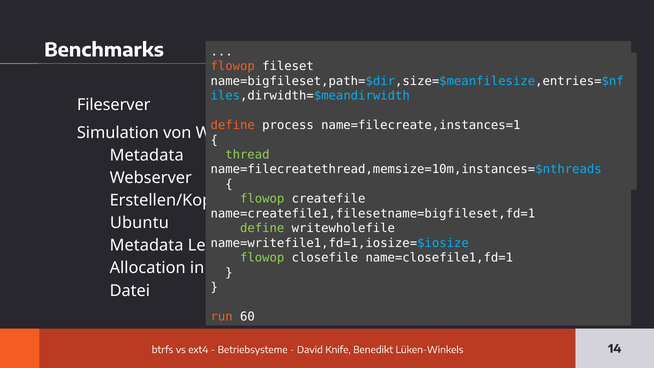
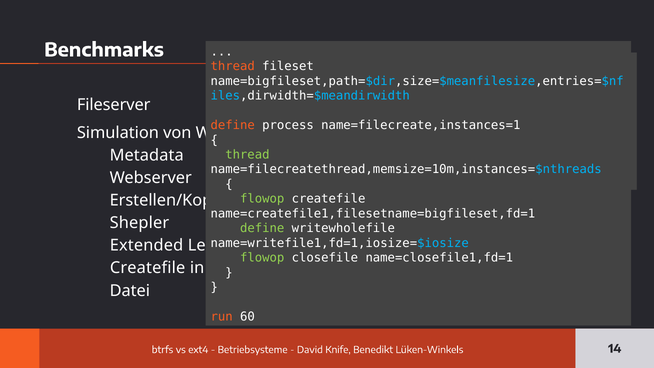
flowop at (233, 66): flowop -> thread
Ubuntu: Ubuntu -> Shepler
Metadata at (147, 245): Metadata -> Extended
Allocation at (148, 268): Allocation -> Createfile
